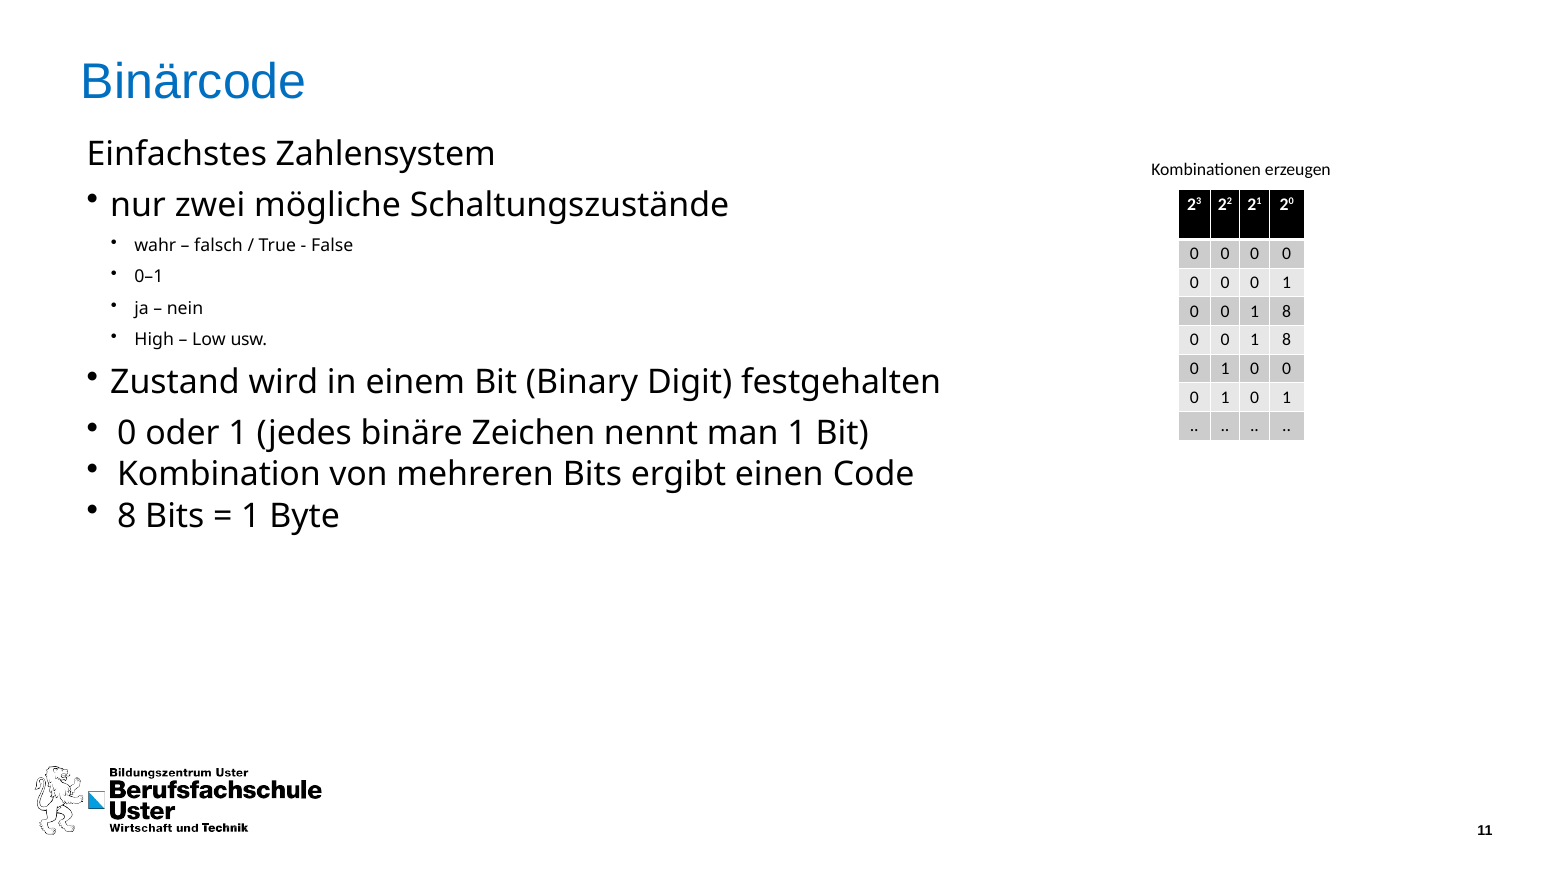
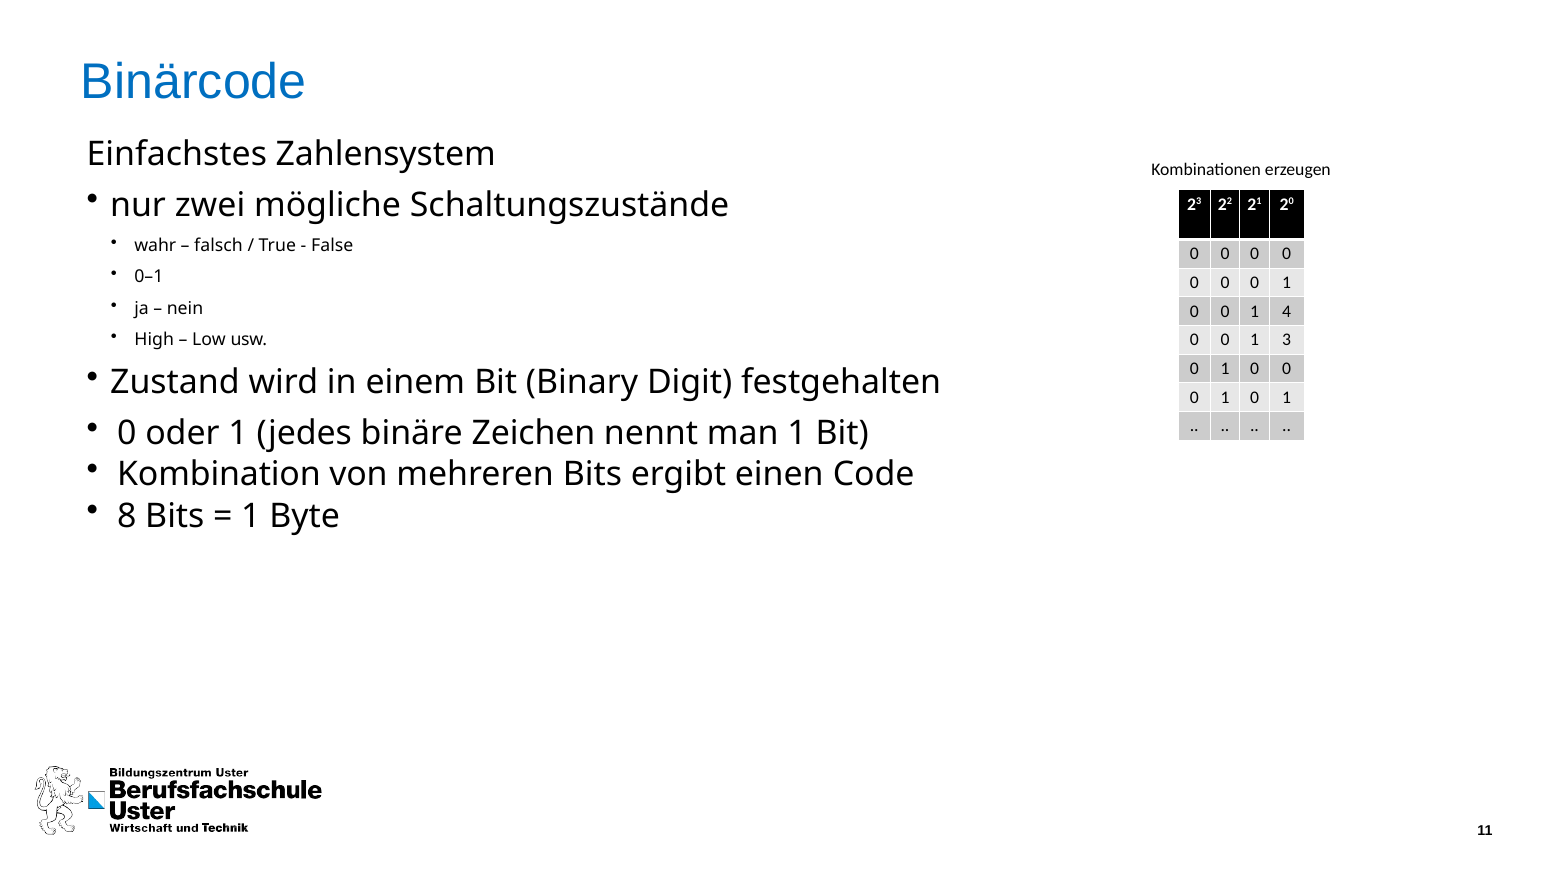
8 at (1287, 311): 8 -> 4
8 at (1287, 340): 8 -> 3
